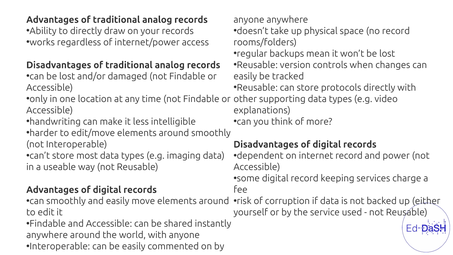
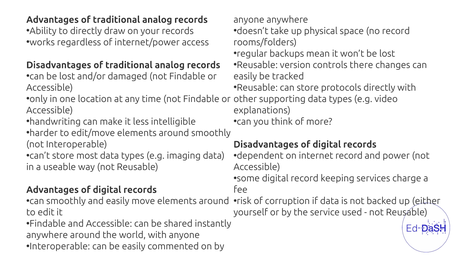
when: when -> there
